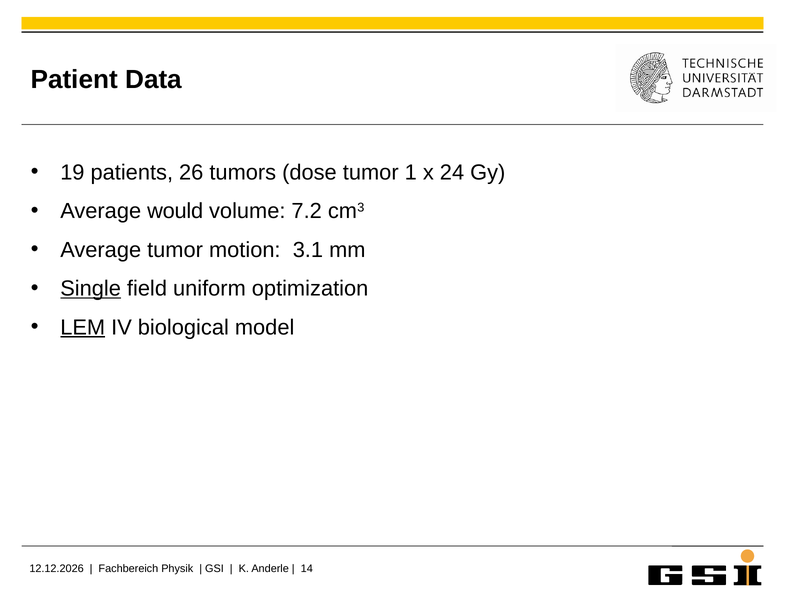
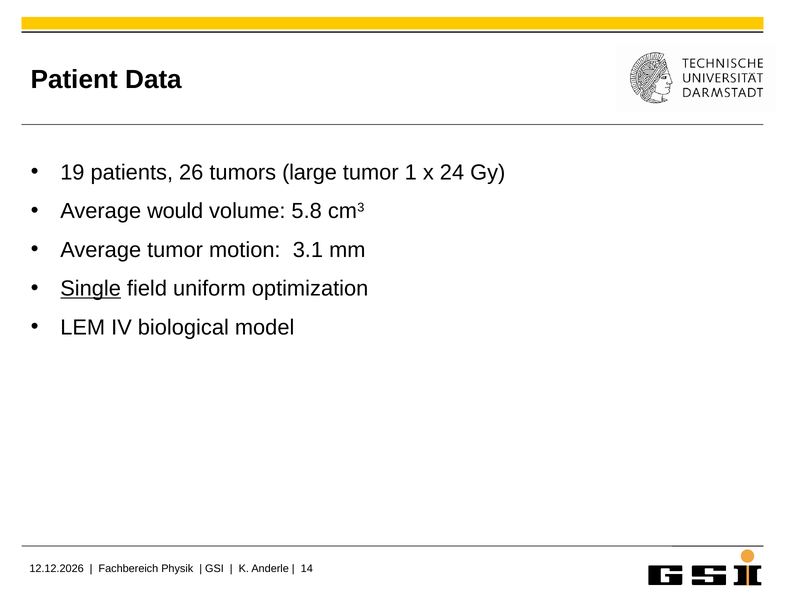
dose: dose -> large
7.2: 7.2 -> 5.8
LEM underline: present -> none
